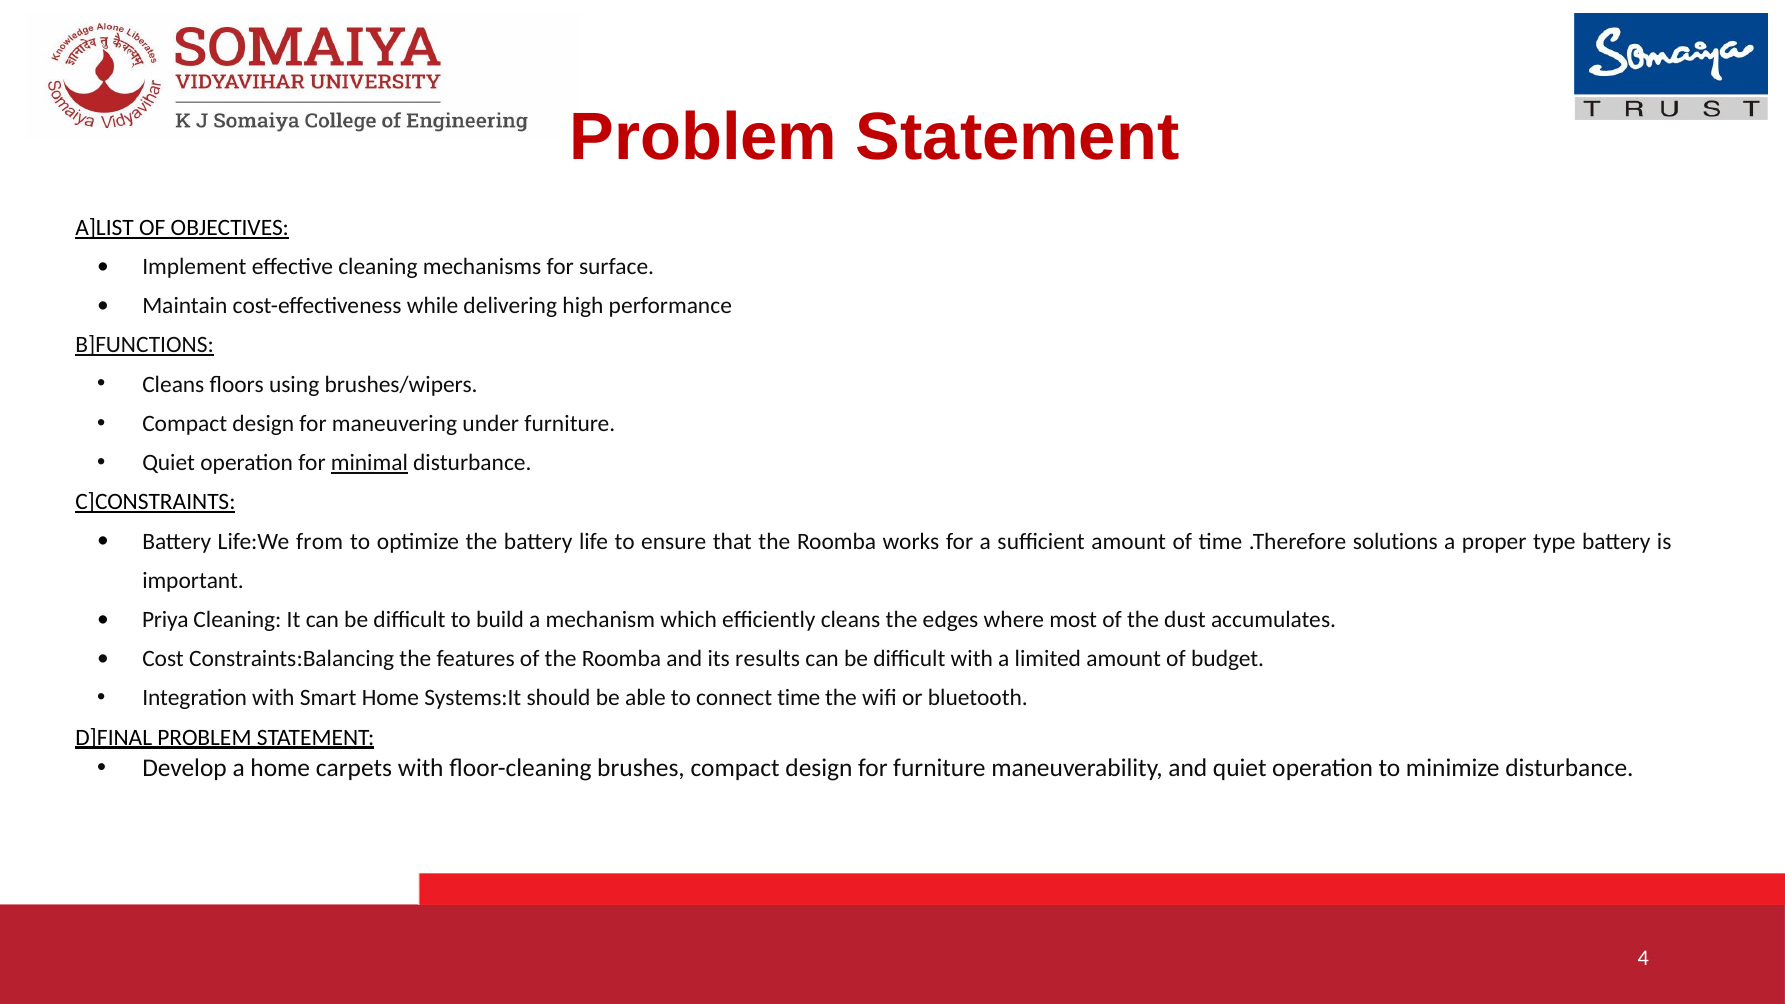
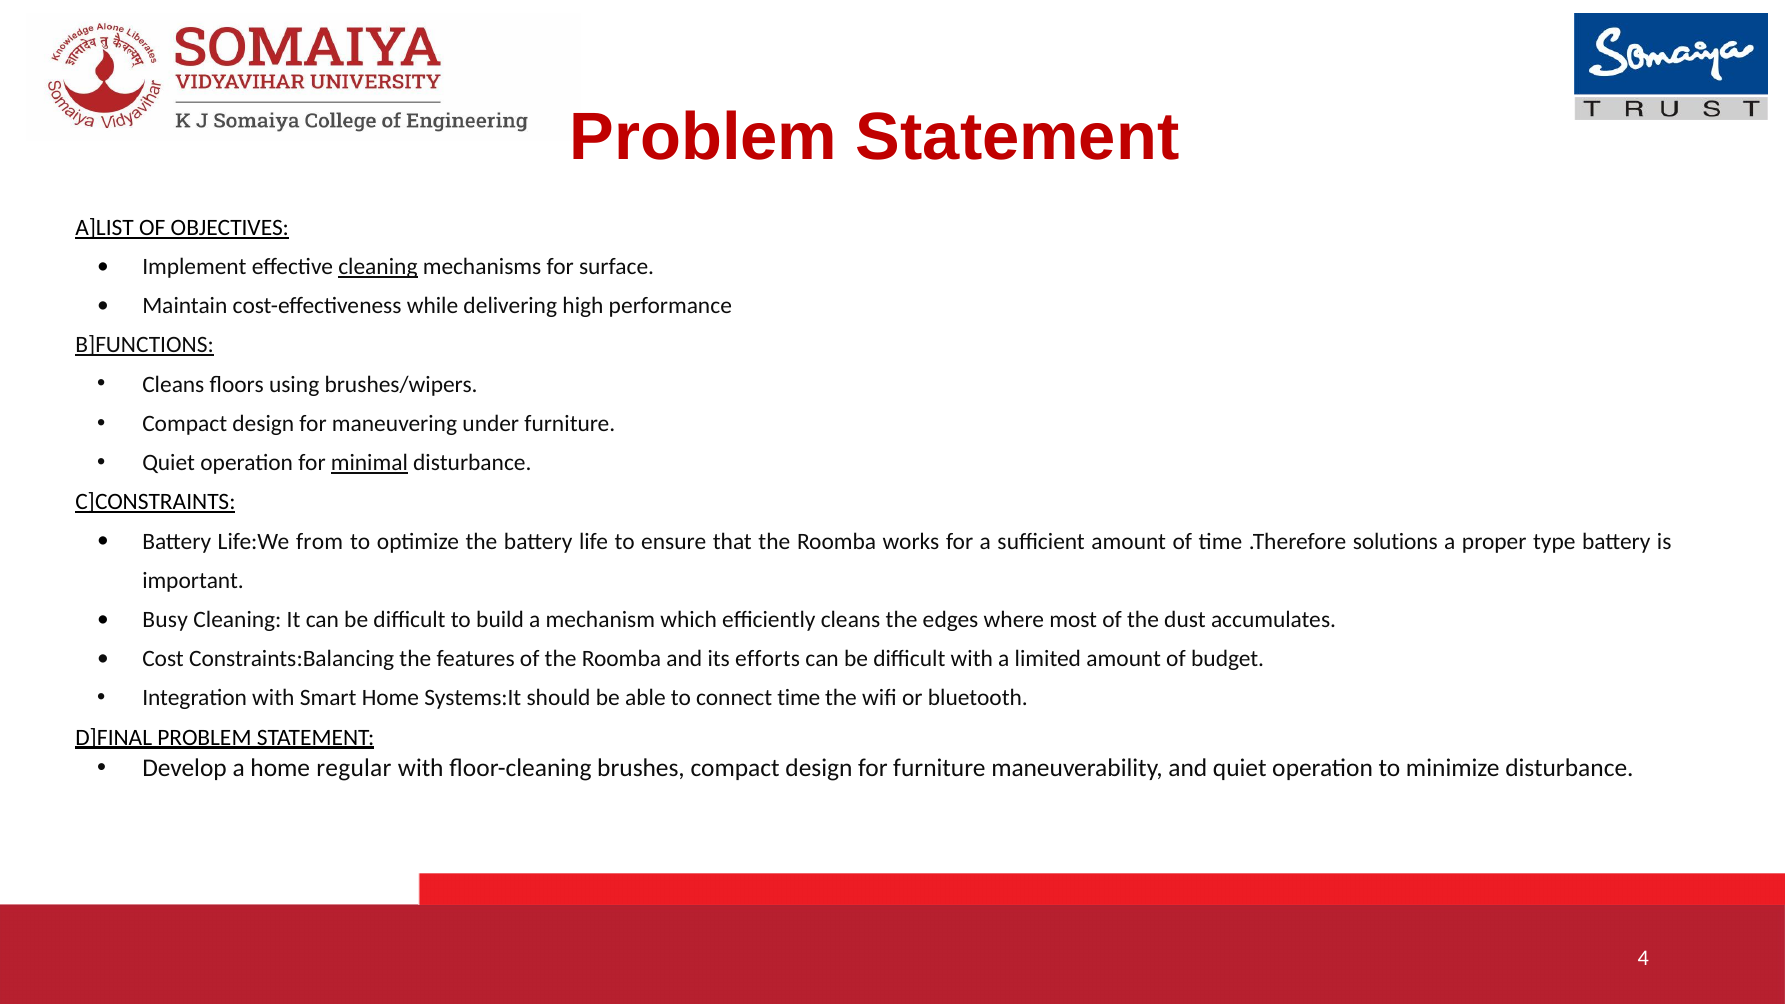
cleaning at (378, 267) underline: none -> present
Priya: Priya -> Busy
results: results -> efforts
carpets: carpets -> regular
